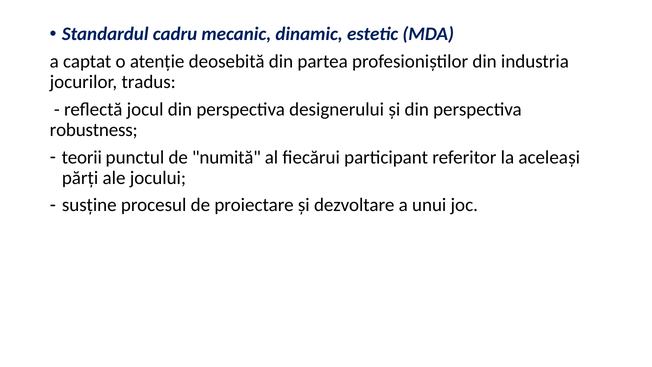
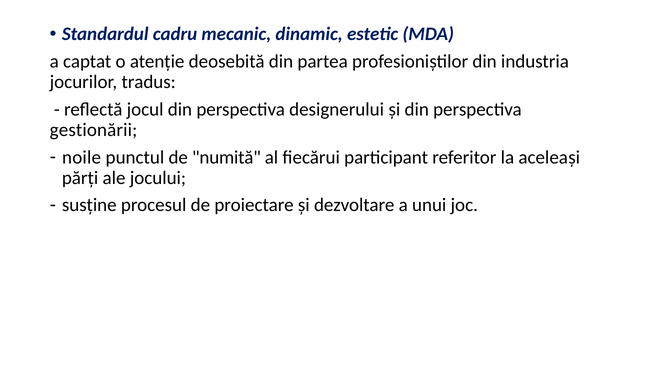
robustness: robustness -> gestionării
teorii: teorii -> noile
